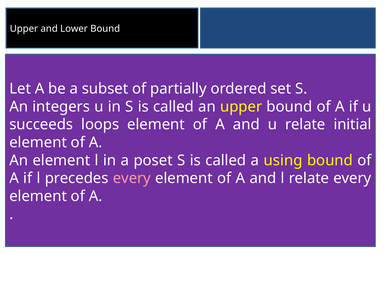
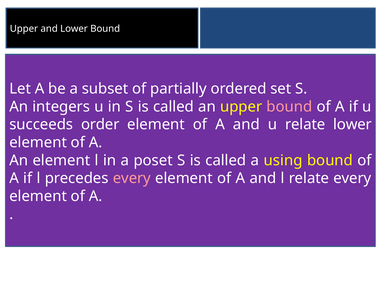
bound at (289, 107) colour: white -> pink
loops: loops -> order
relate initial: initial -> lower
